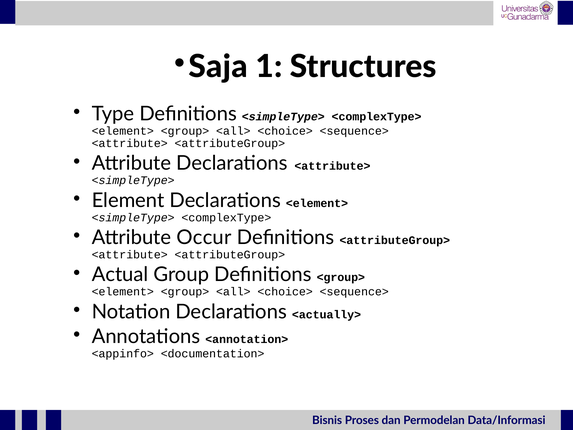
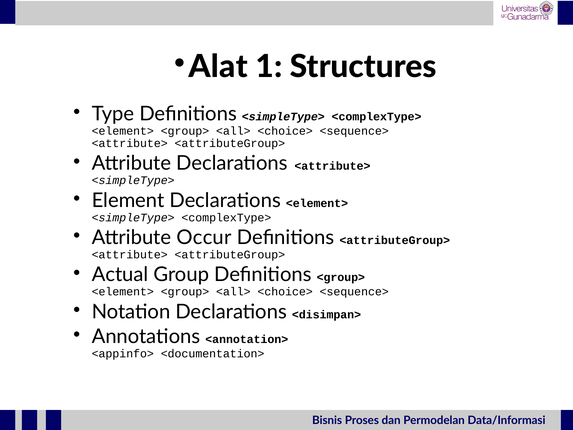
Saja: Saja -> Alat
<actually>: <actually> -> <disimpan>
